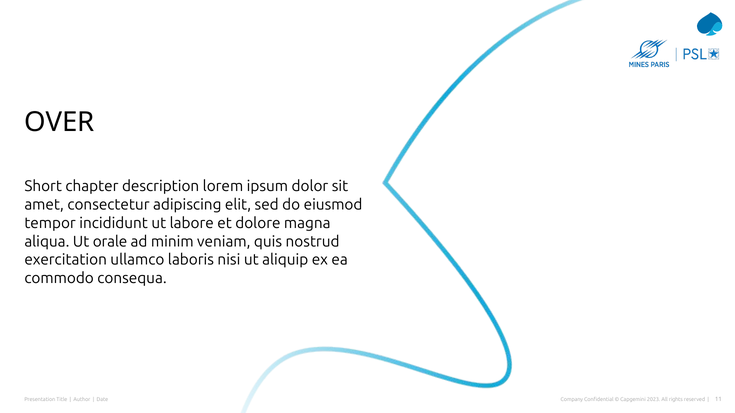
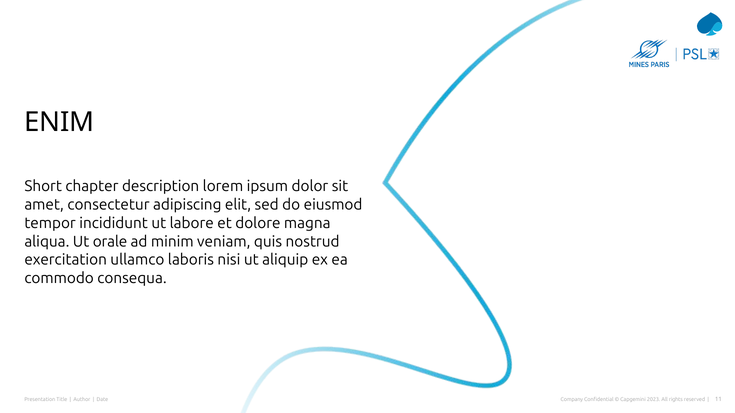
OVER: OVER -> ENIM
